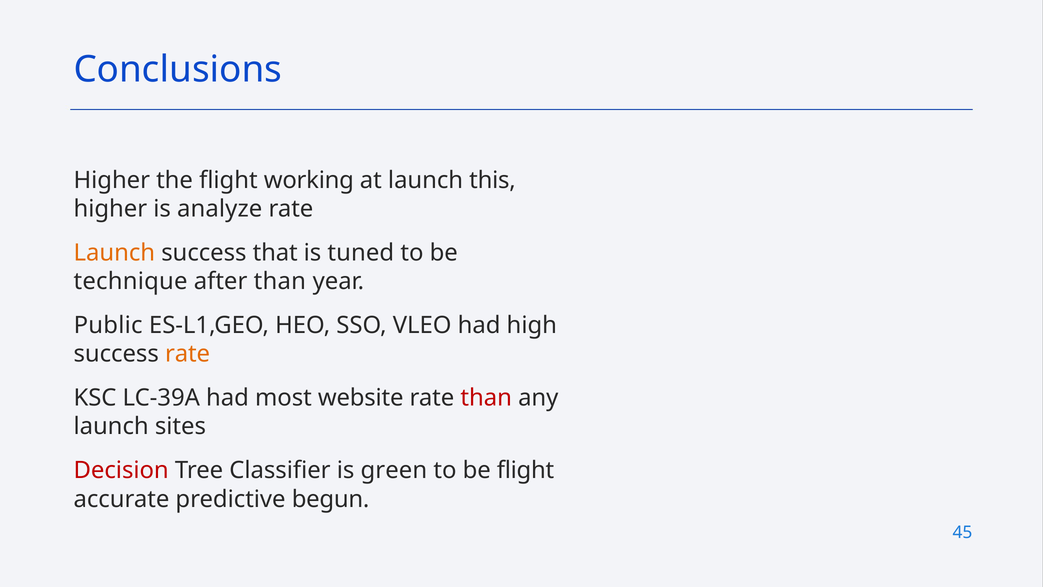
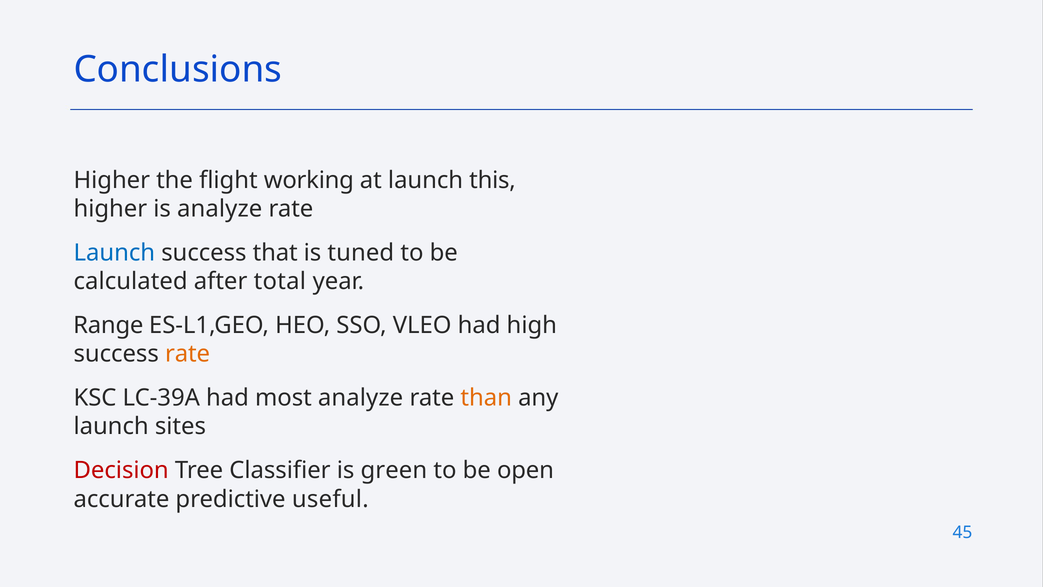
Launch at (114, 253) colour: orange -> blue
technique: technique -> calculated
after than: than -> total
Public: Public -> Range
most website: website -> analyze
than at (486, 398) colour: red -> orange
be flight: flight -> open
begun: begun -> useful
